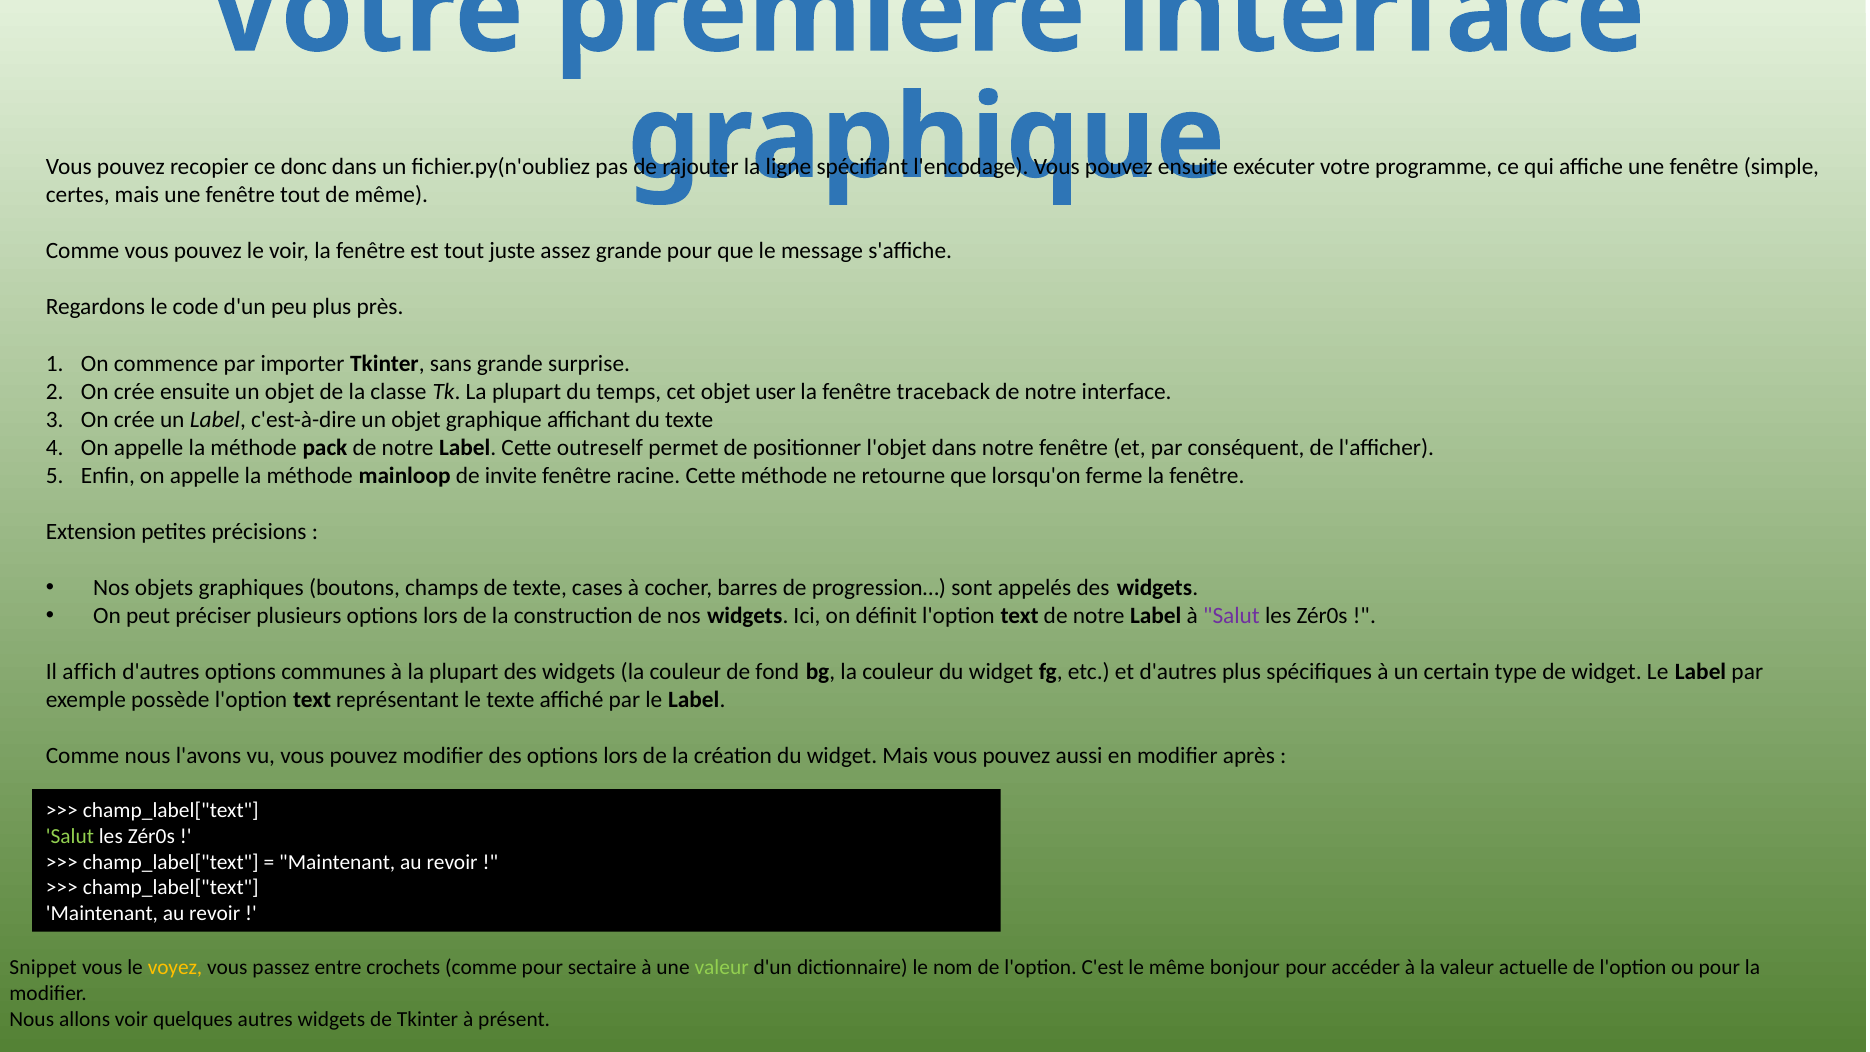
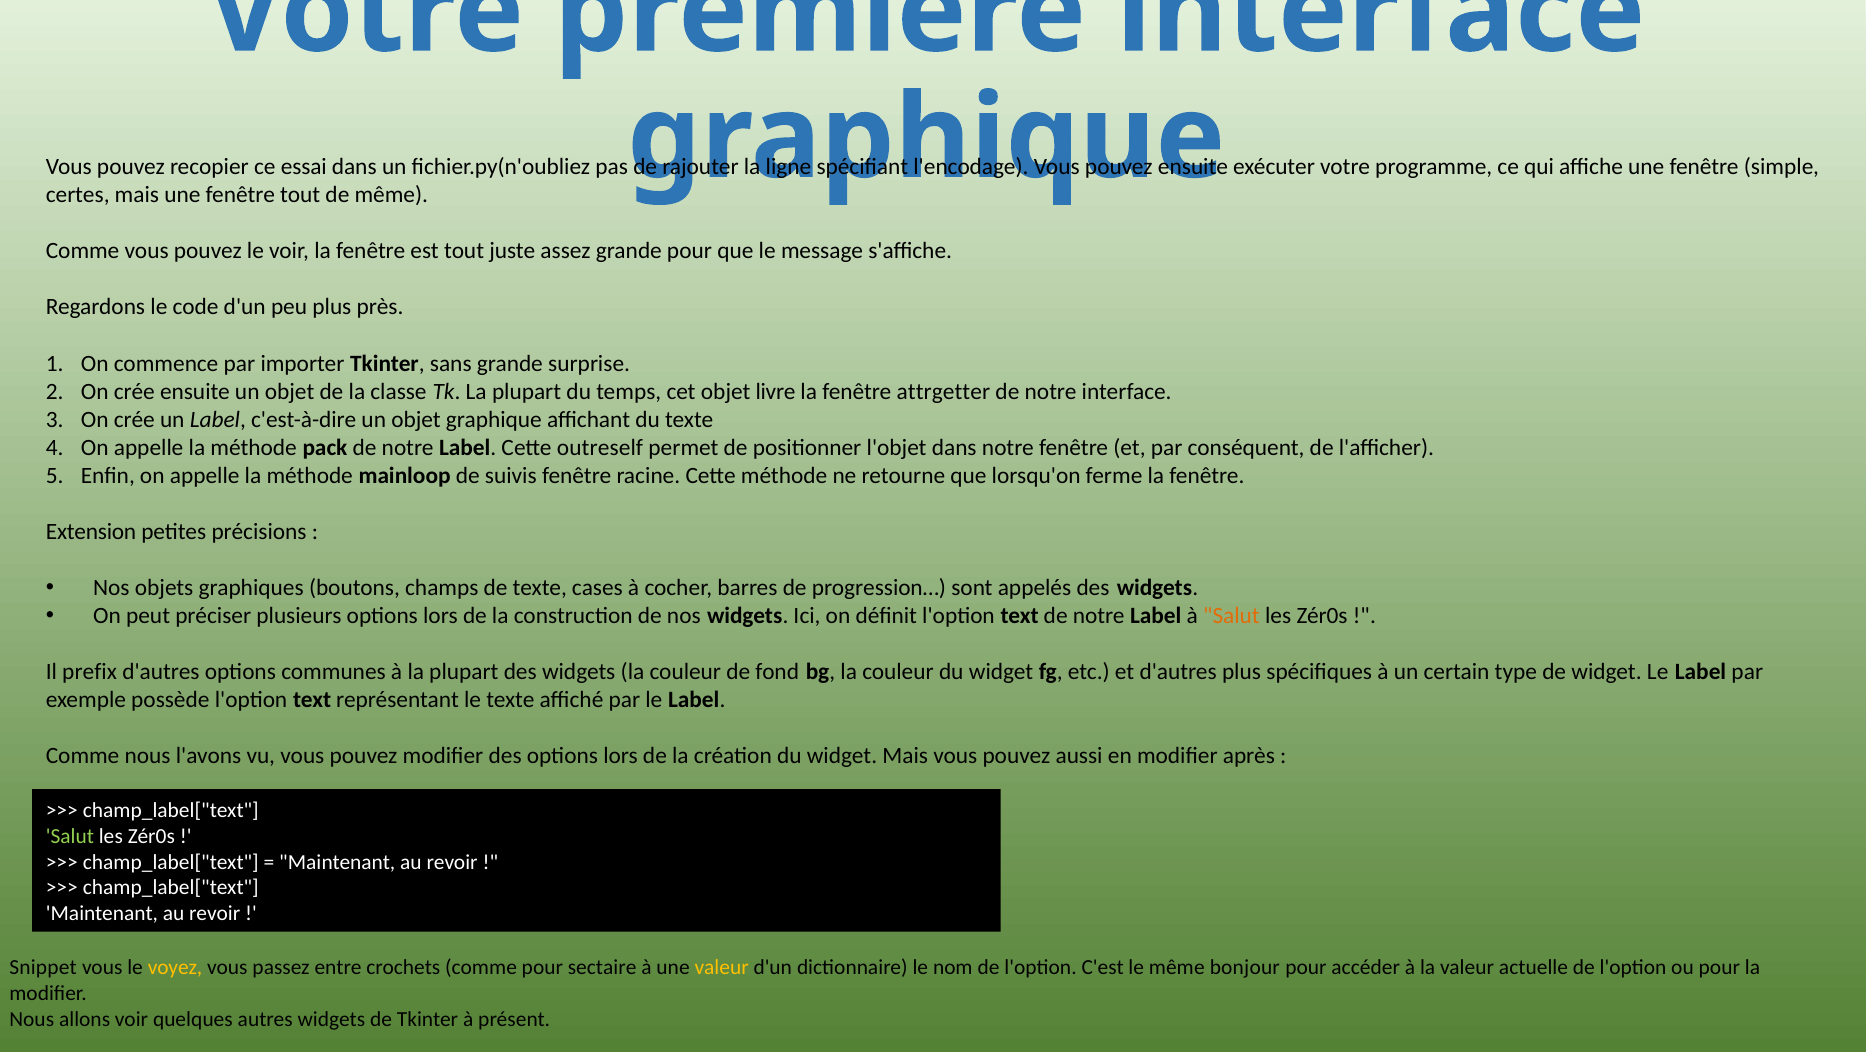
donc: donc -> essai
user: user -> livre
traceback: traceback -> attrgetter
invite: invite -> suivis
Salut at (1231, 616) colour: purple -> orange
affich: affich -> prefix
valeur at (722, 968) colour: light green -> yellow
